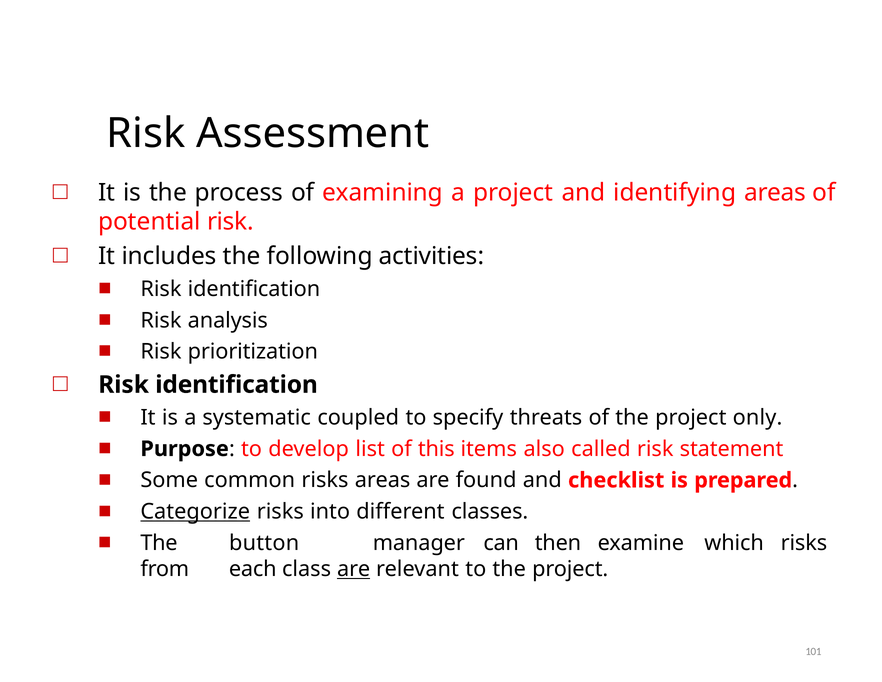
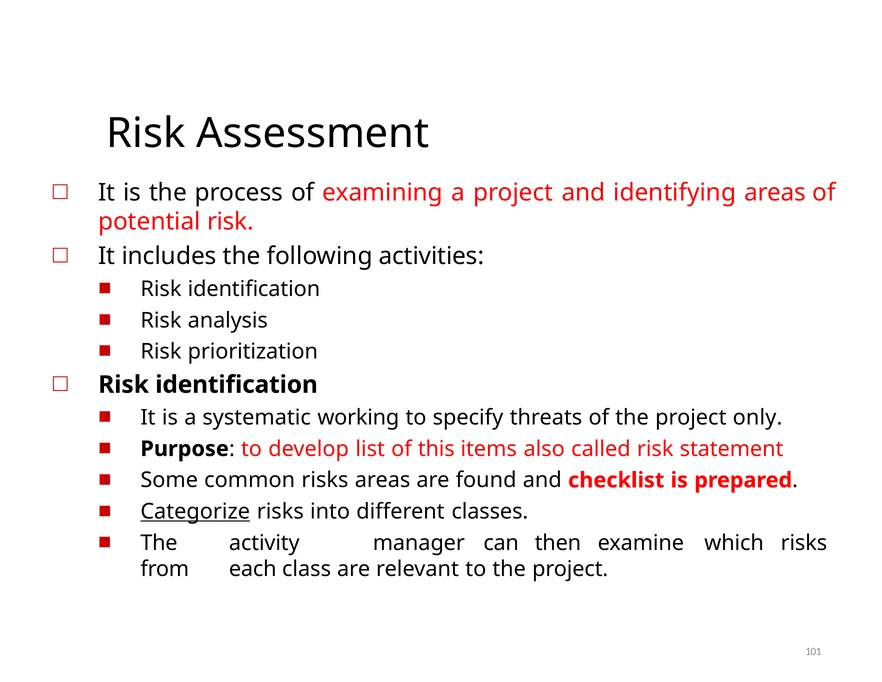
coupled: coupled -> working
button: button -> activity
are at (354, 569) underline: present -> none
